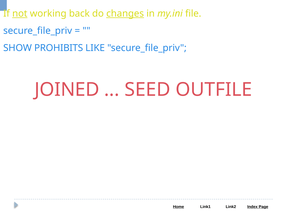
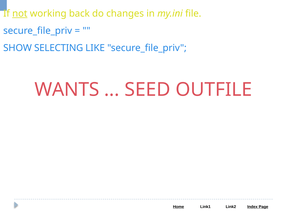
changes underline: present -> none
PROHIBITS: PROHIBITS -> SELECTING
JOINED: JOINED -> WANTS
